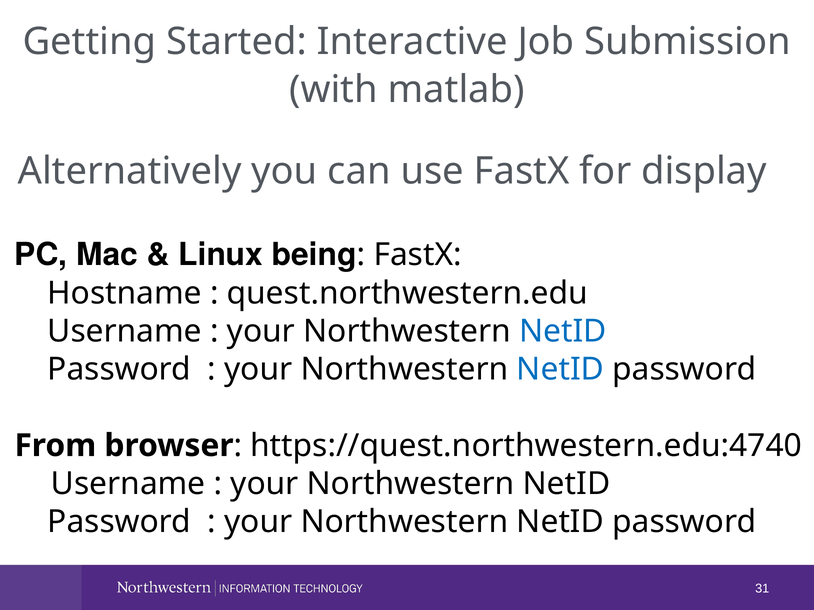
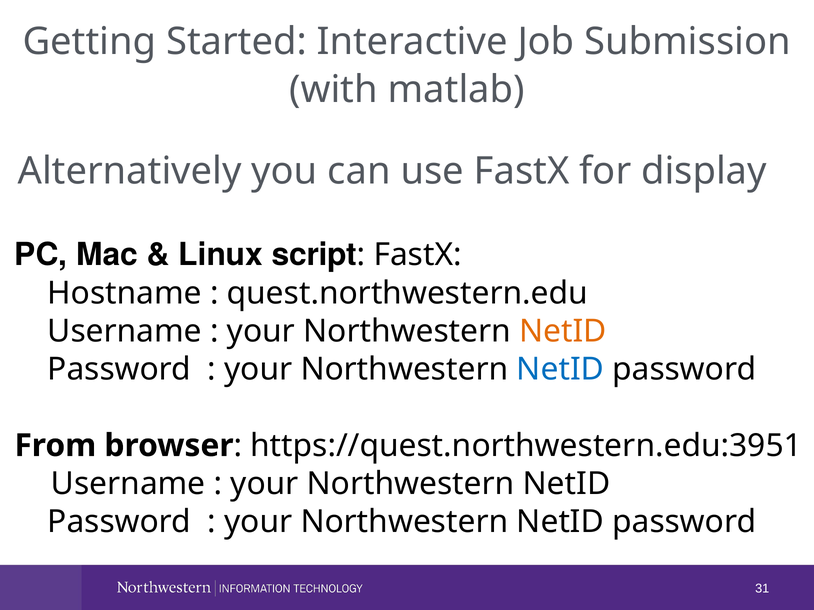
being: being -> script
NetID at (563, 331) colour: blue -> orange
https://quest.northwestern.edu:4740: https://quest.northwestern.edu:4740 -> https://quest.northwestern.edu:3951
